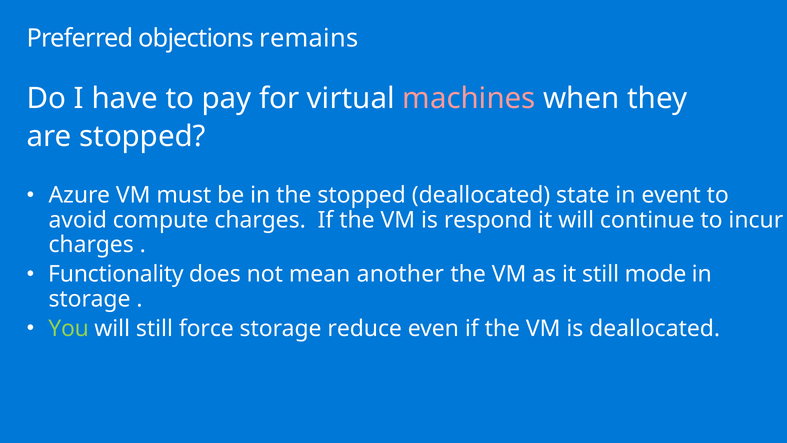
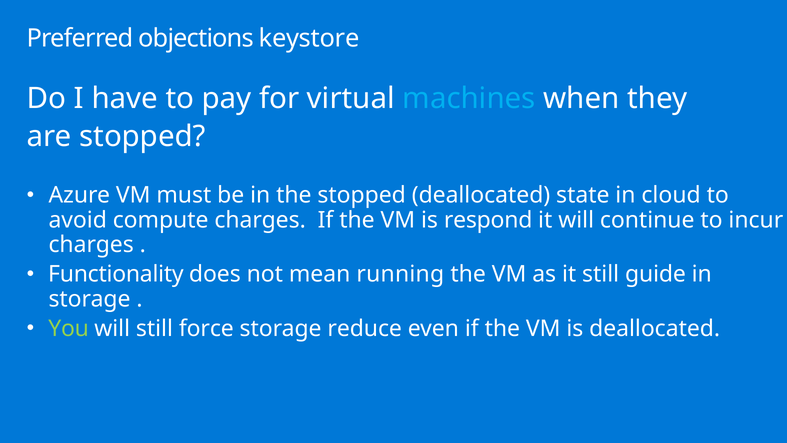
remains: remains -> keystore
machines colour: pink -> light blue
event: event -> cloud
another: another -> running
mode: mode -> guide
